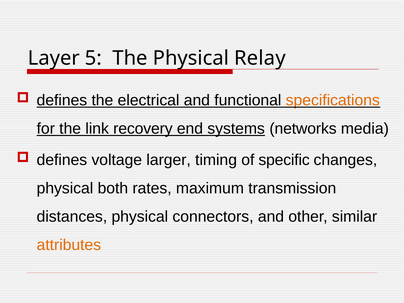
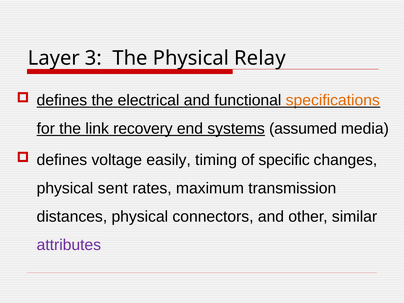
5: 5 -> 3
networks: networks -> assumed
larger: larger -> easily
both: both -> sent
attributes colour: orange -> purple
